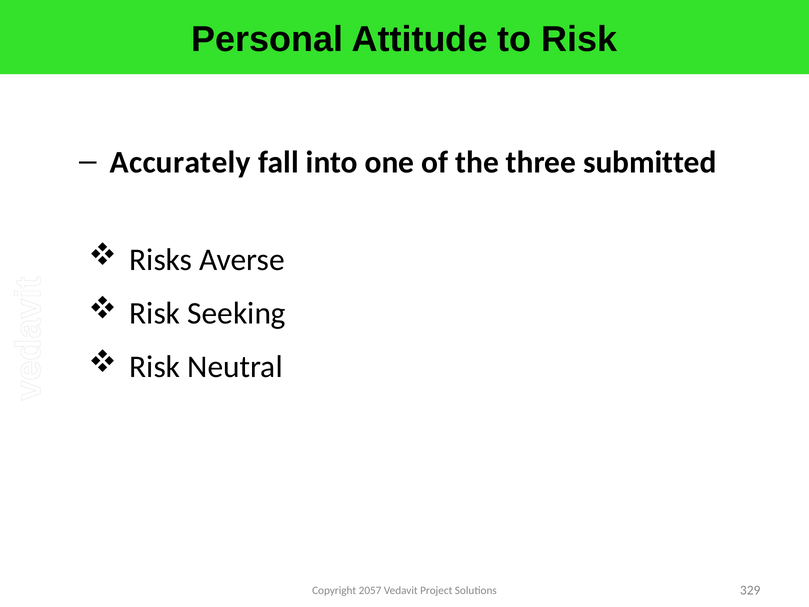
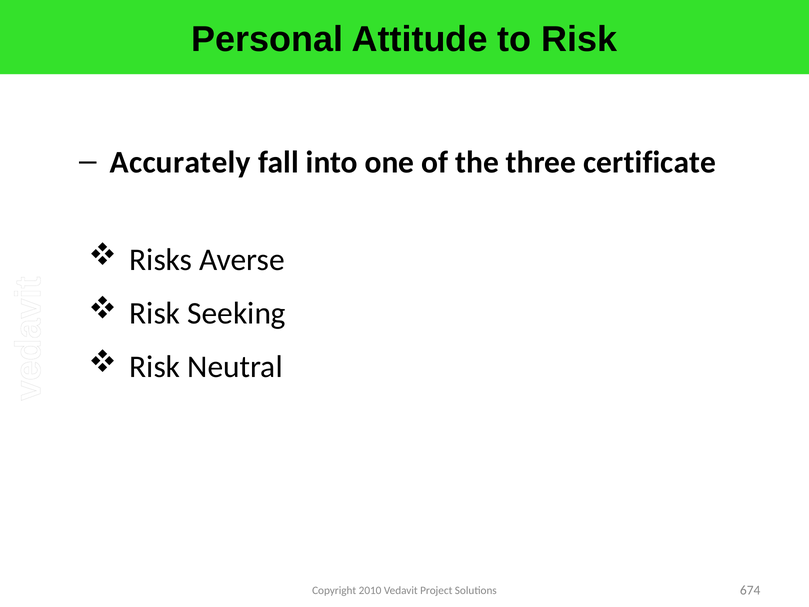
submitted: submitted -> certificate
2057: 2057 -> 2010
329: 329 -> 674
